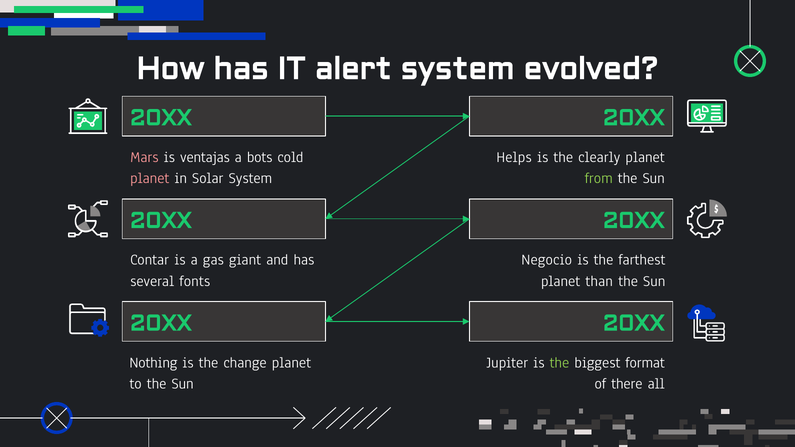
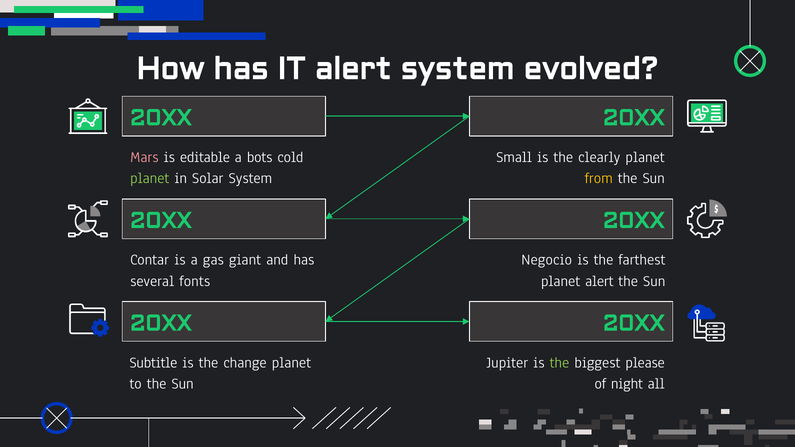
ventajas: ventajas -> editable
Helps: Helps -> Small
planet at (150, 178) colour: pink -> light green
from colour: light green -> yellow
planet than: than -> alert
Nothing: Nothing -> Subtitle
format: format -> please
there: there -> night
